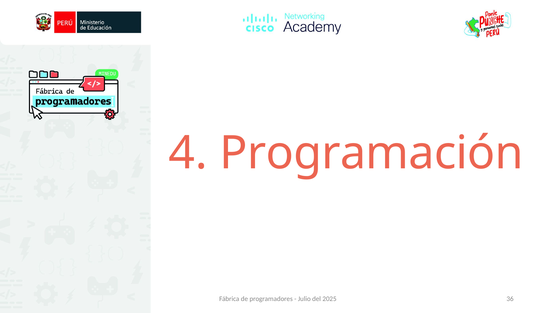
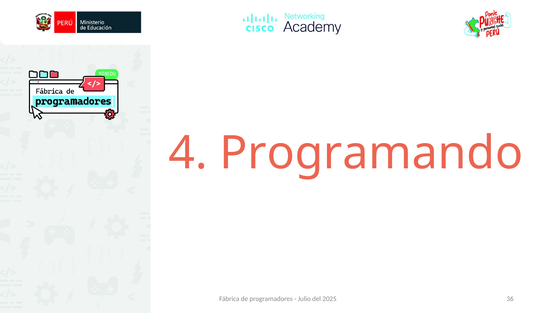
Programación: Programación -> Programando
